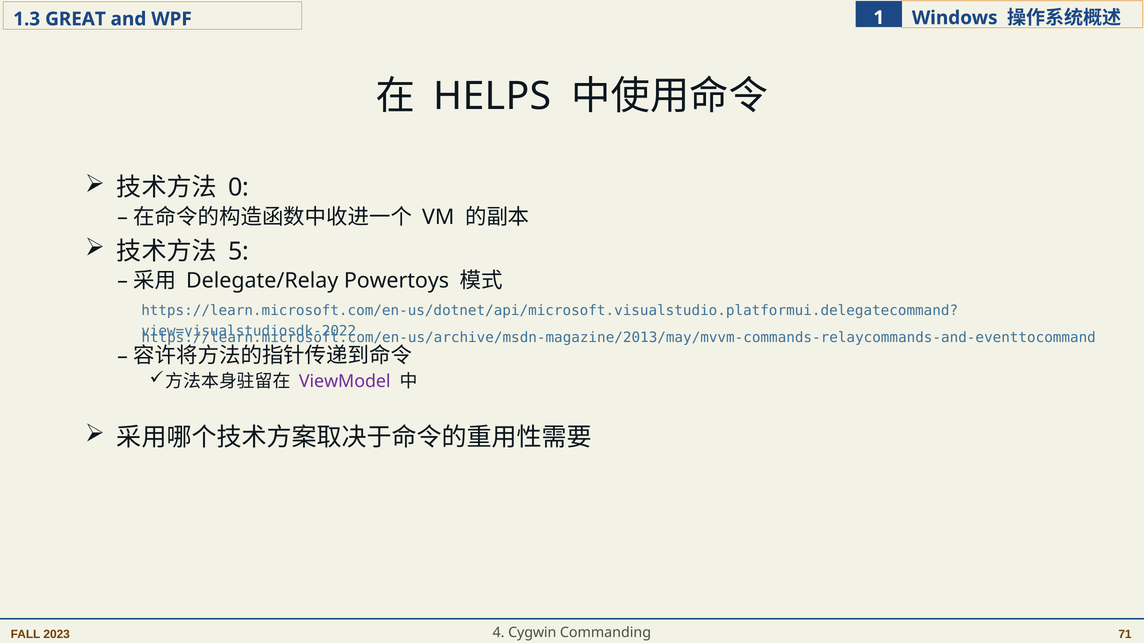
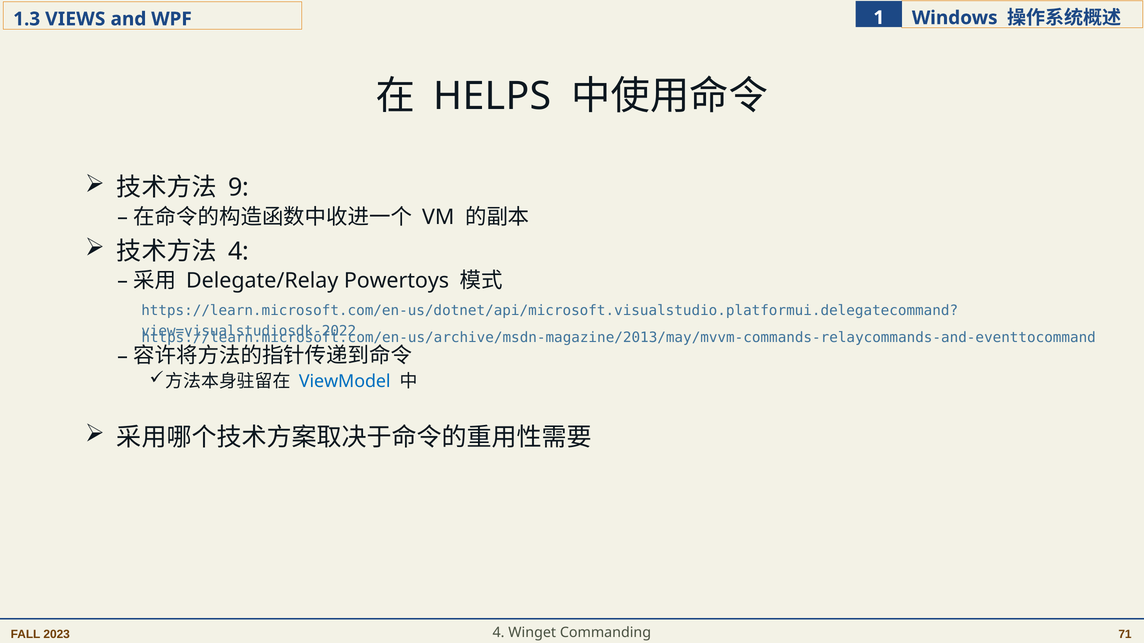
GREAT: GREAT -> VIEWS
0: 0 -> 9
5 at (239, 251): 5 -> 4
ViewModel colour: purple -> blue
Cygwin: Cygwin -> Winget
